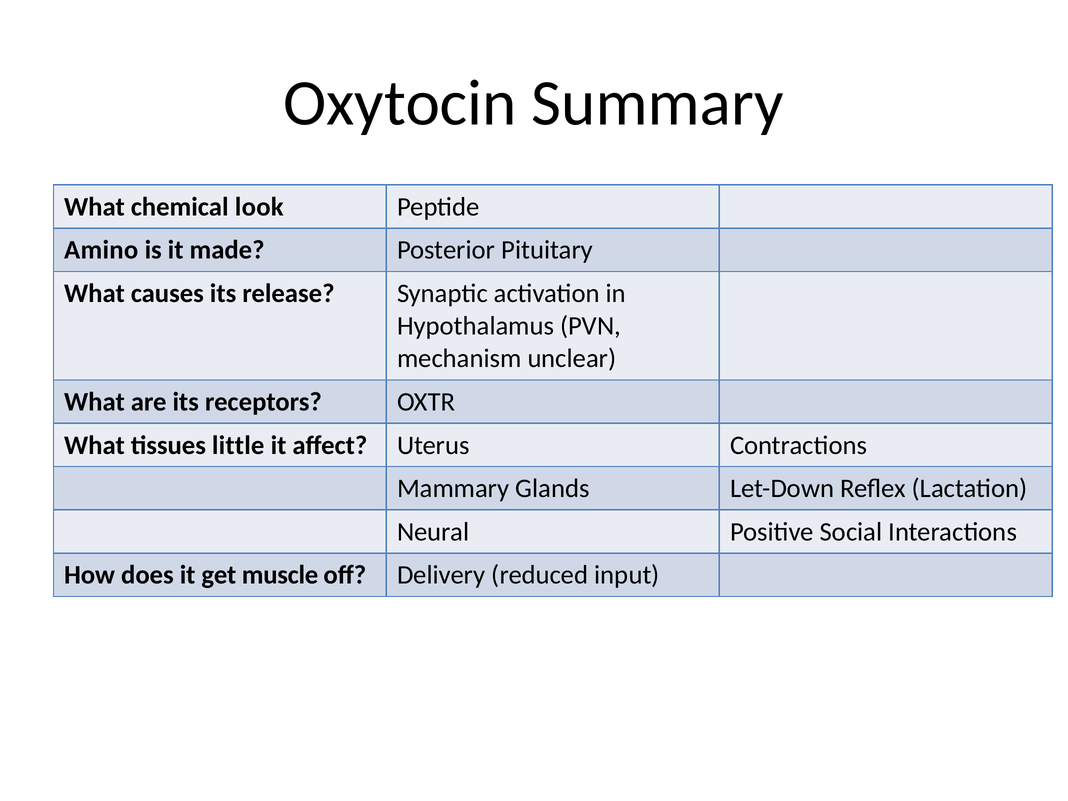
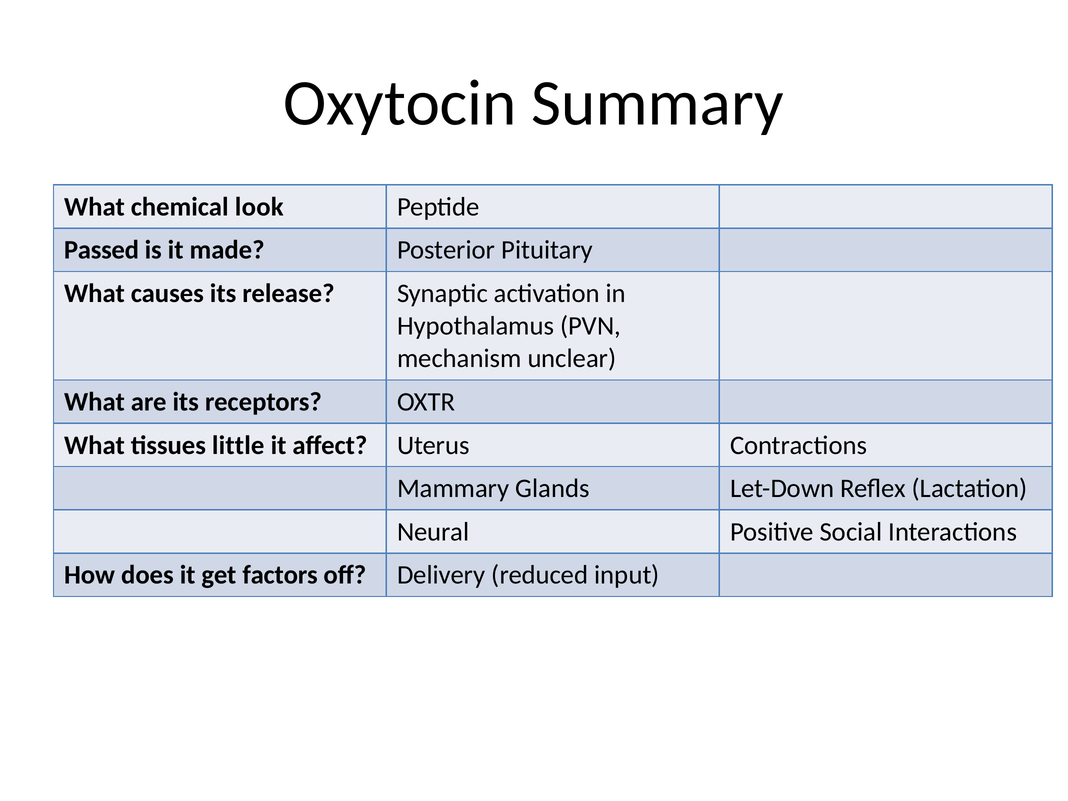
Amino: Amino -> Passed
muscle: muscle -> factors
